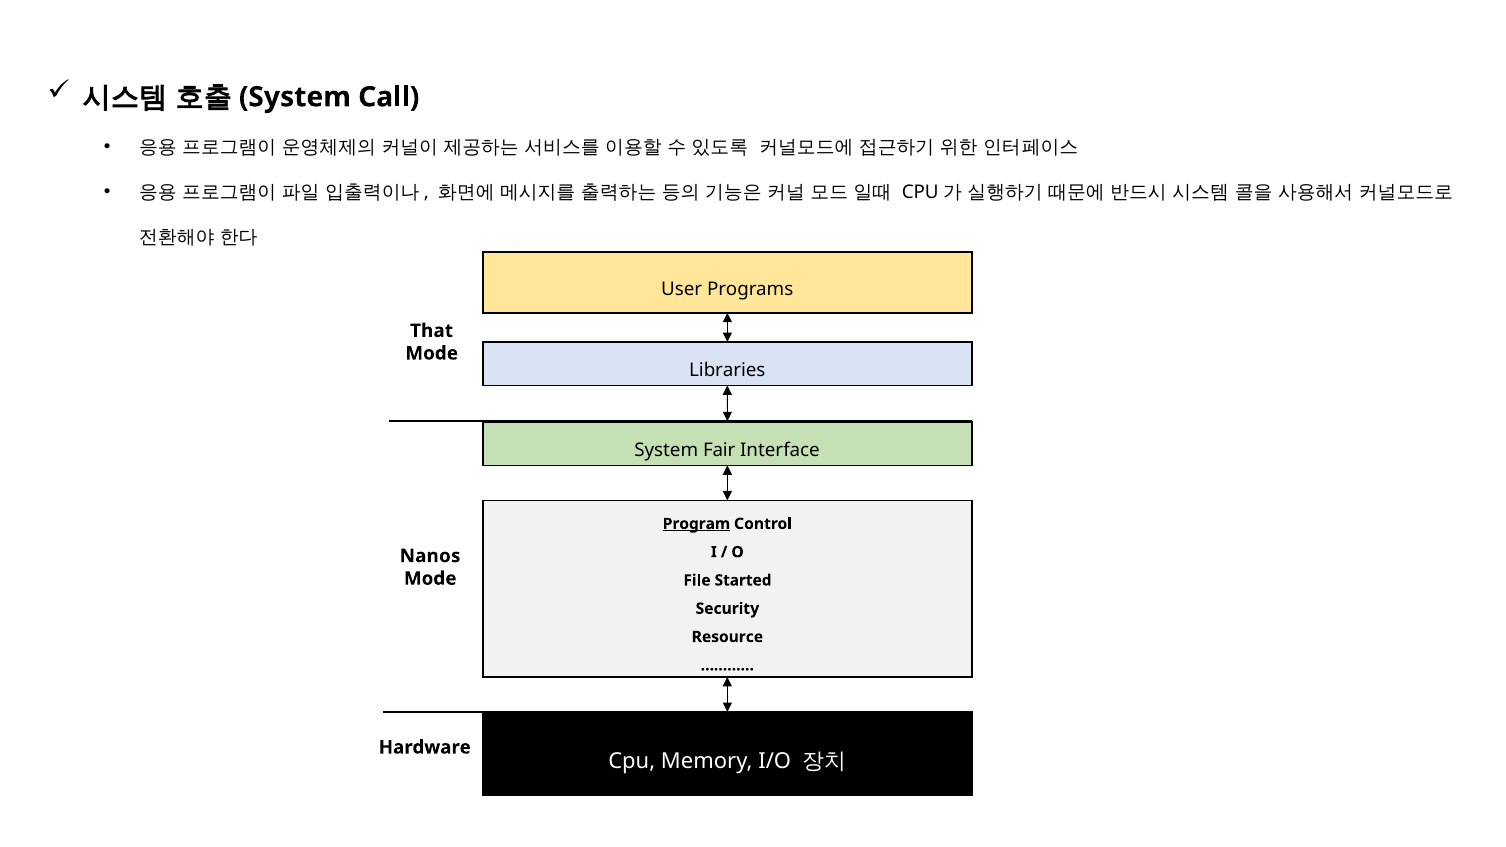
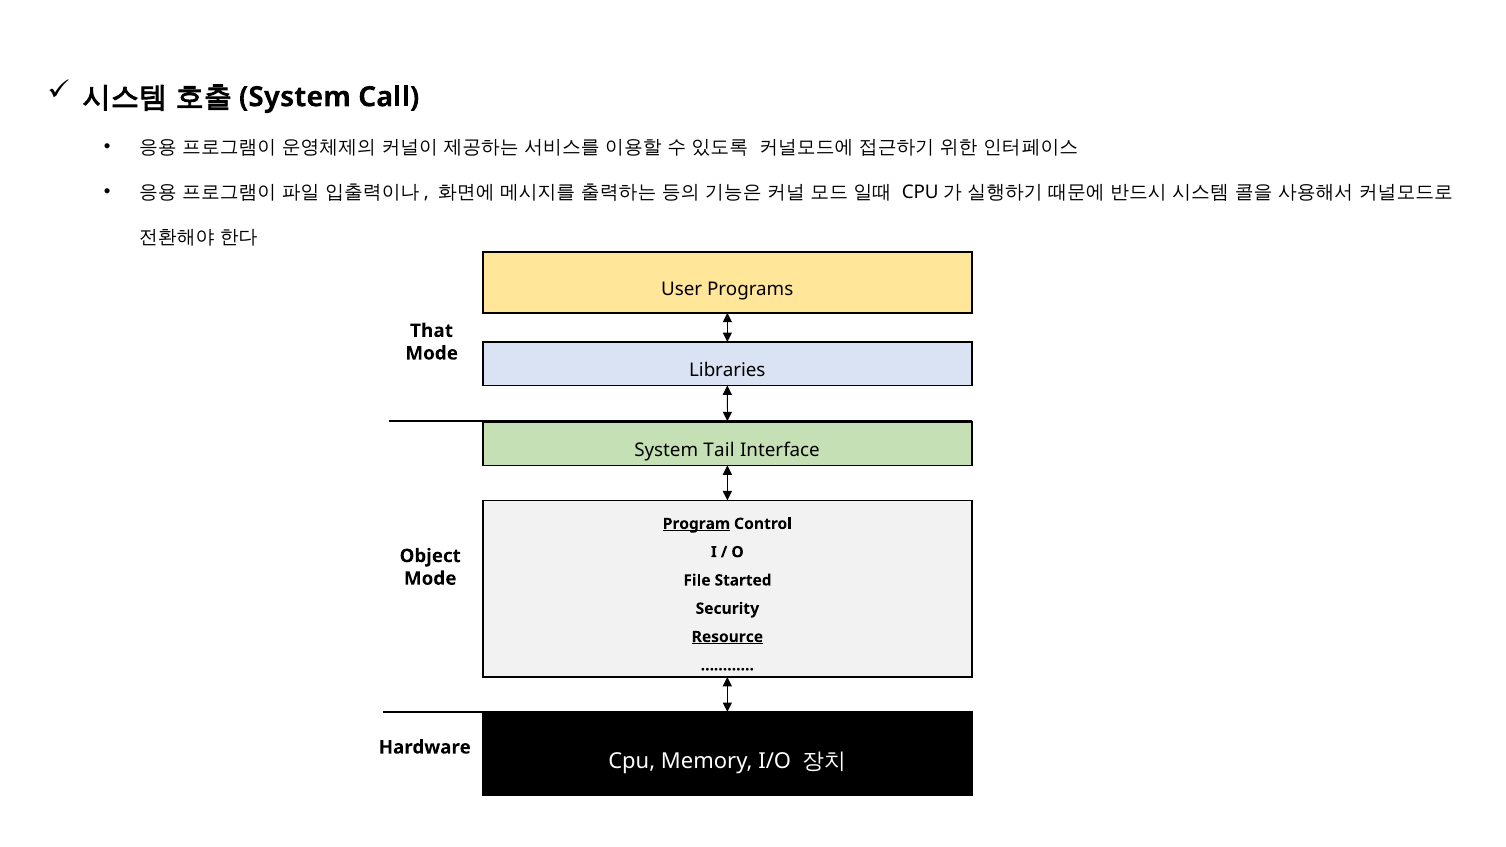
Fair: Fair -> Tail
Nanos: Nanos -> Object
Resource underline: none -> present
